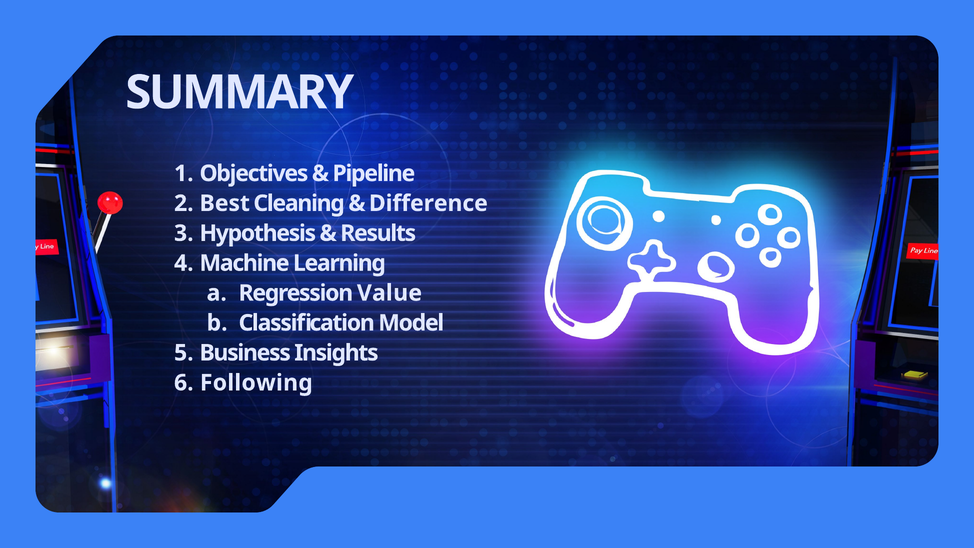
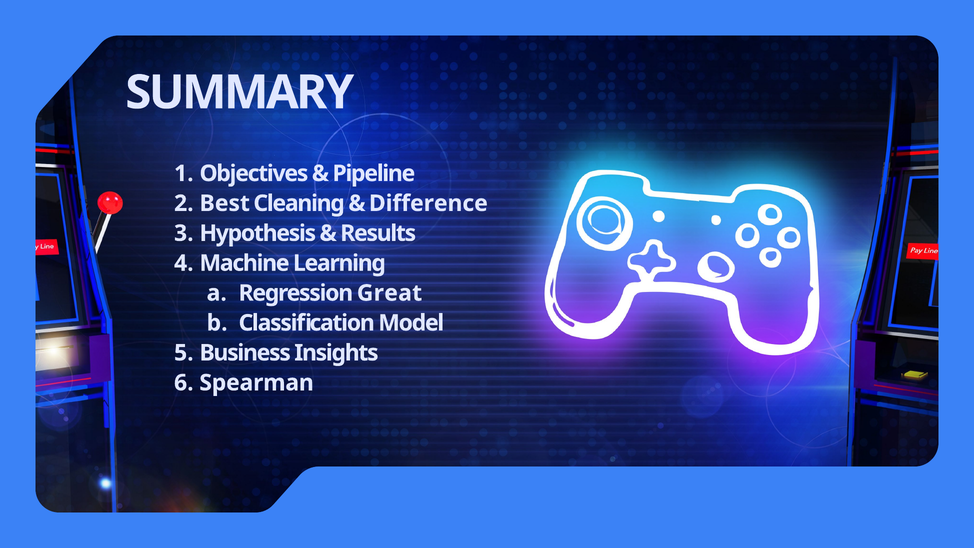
Value: Value -> Great
Following: Following -> Spearman
